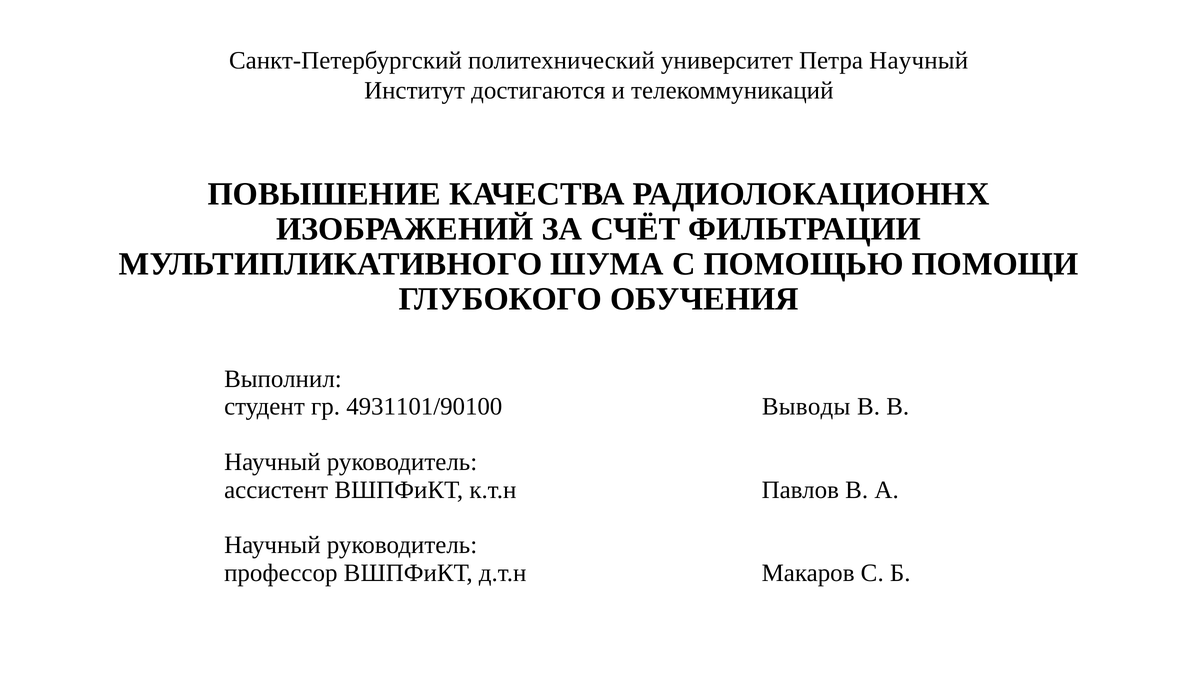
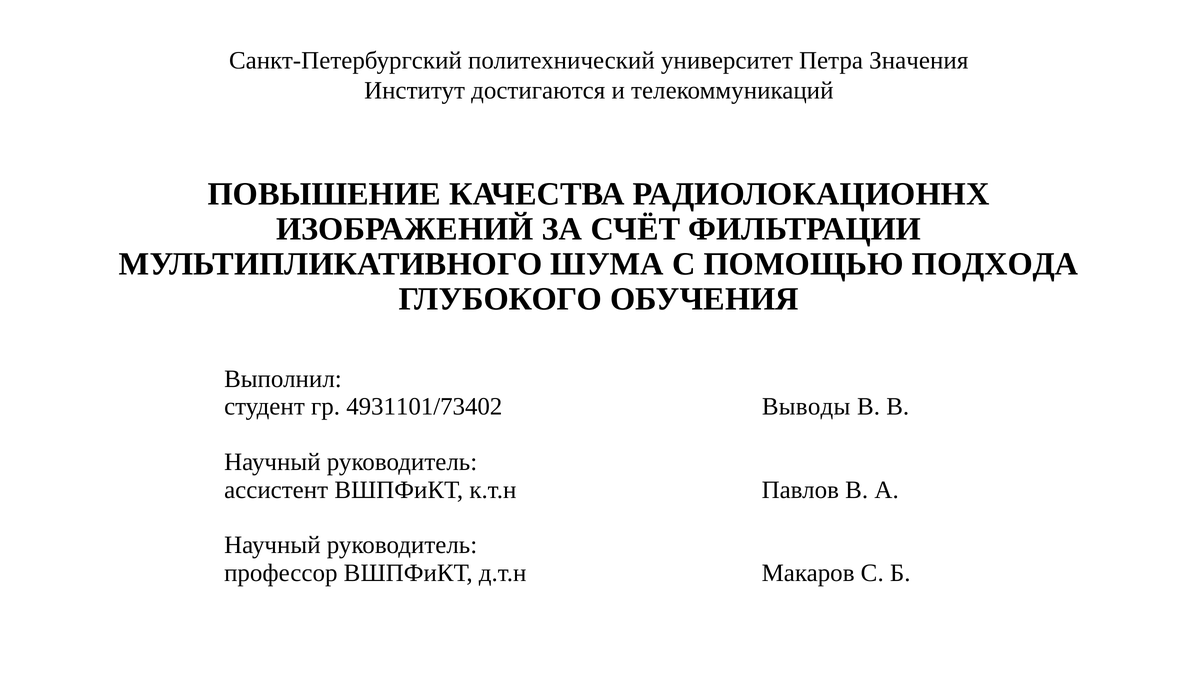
Петра Научный: Научный -> Значения
ПОМОЩИ: ПОМОЩИ -> ПОДХОДА
4931101/90100: 4931101/90100 -> 4931101/73402
